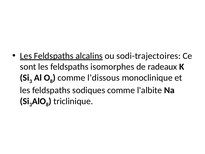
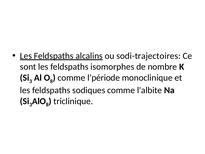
radeaux: radeaux -> nombre
l’dissous: l’dissous -> l’période
